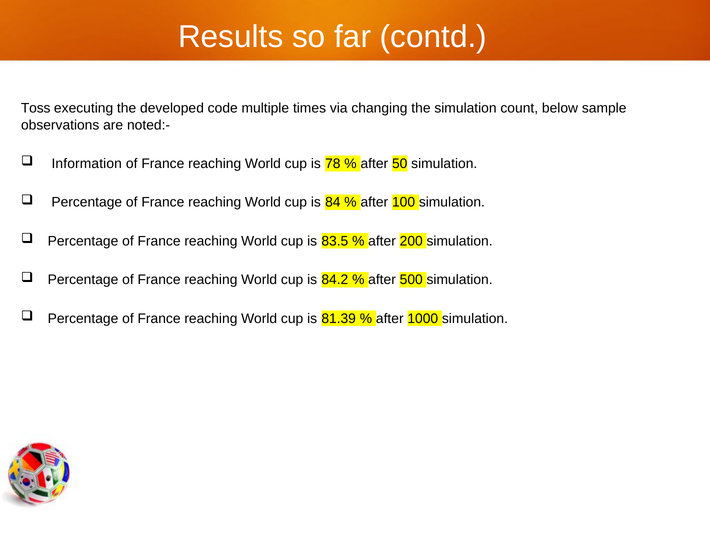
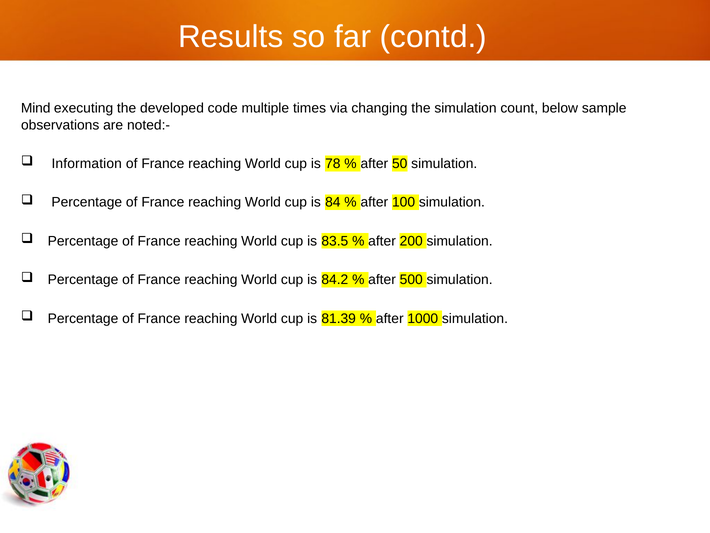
Toss: Toss -> Mind
